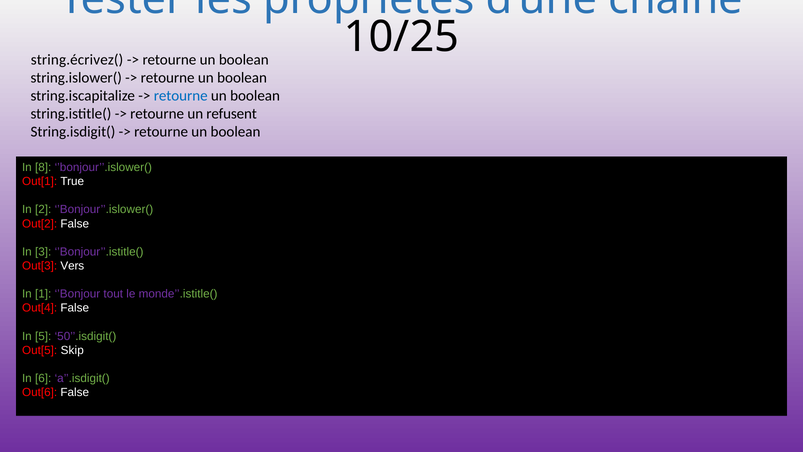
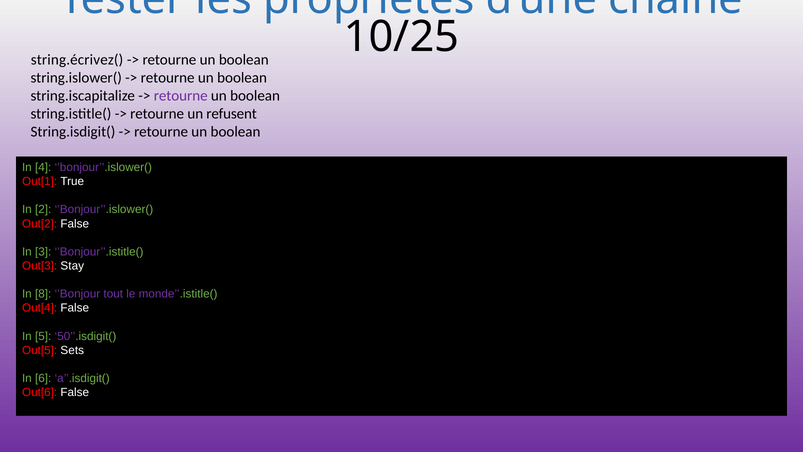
retourne at (181, 96) colour: blue -> purple
8: 8 -> 4
Vers: Vers -> Stay
1: 1 -> 8
Skip: Skip -> Sets
